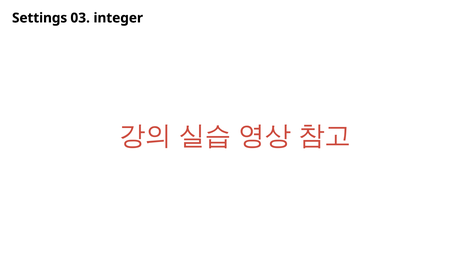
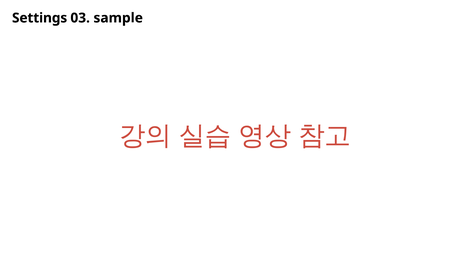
integer: integer -> sample
